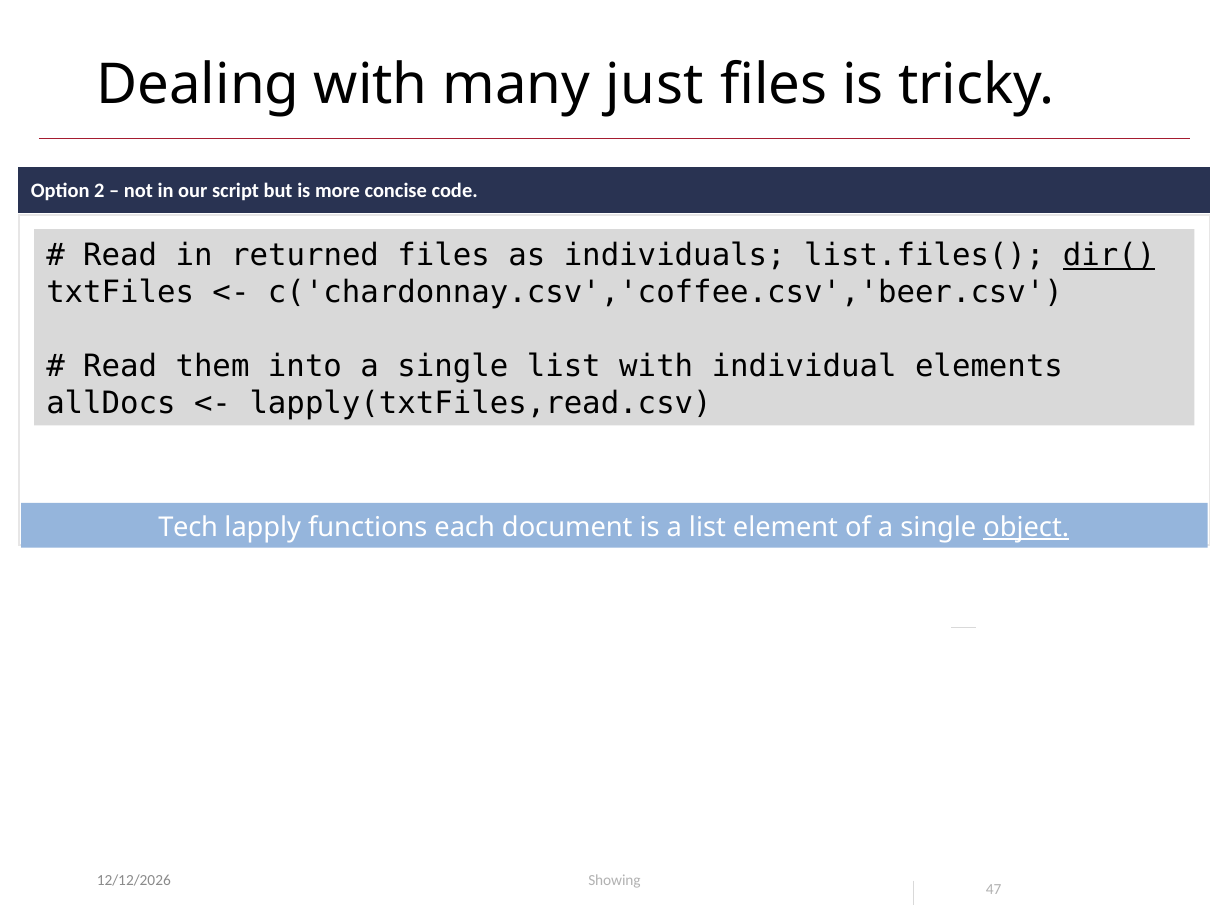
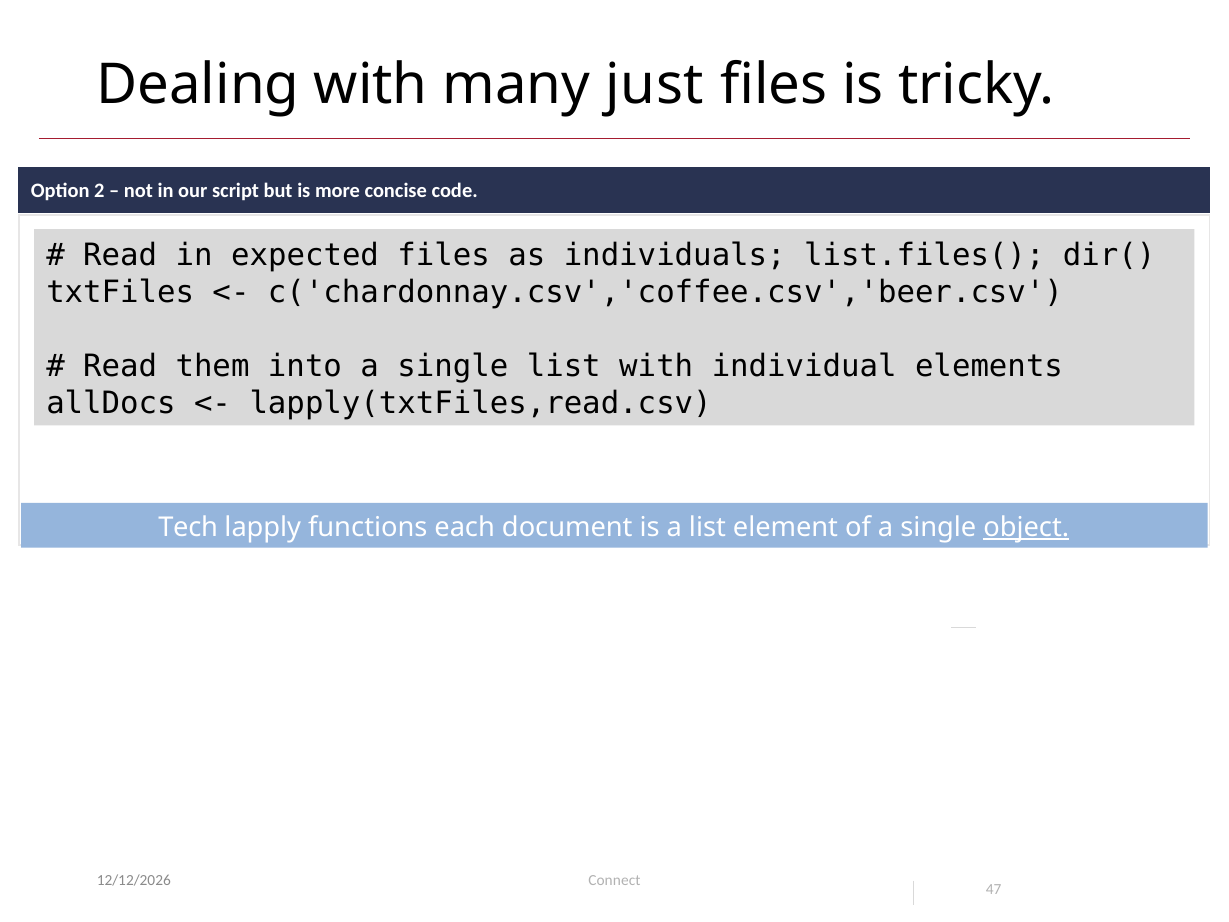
returned: returned -> expected
dir( underline: present -> none
Showing: Showing -> Connect
